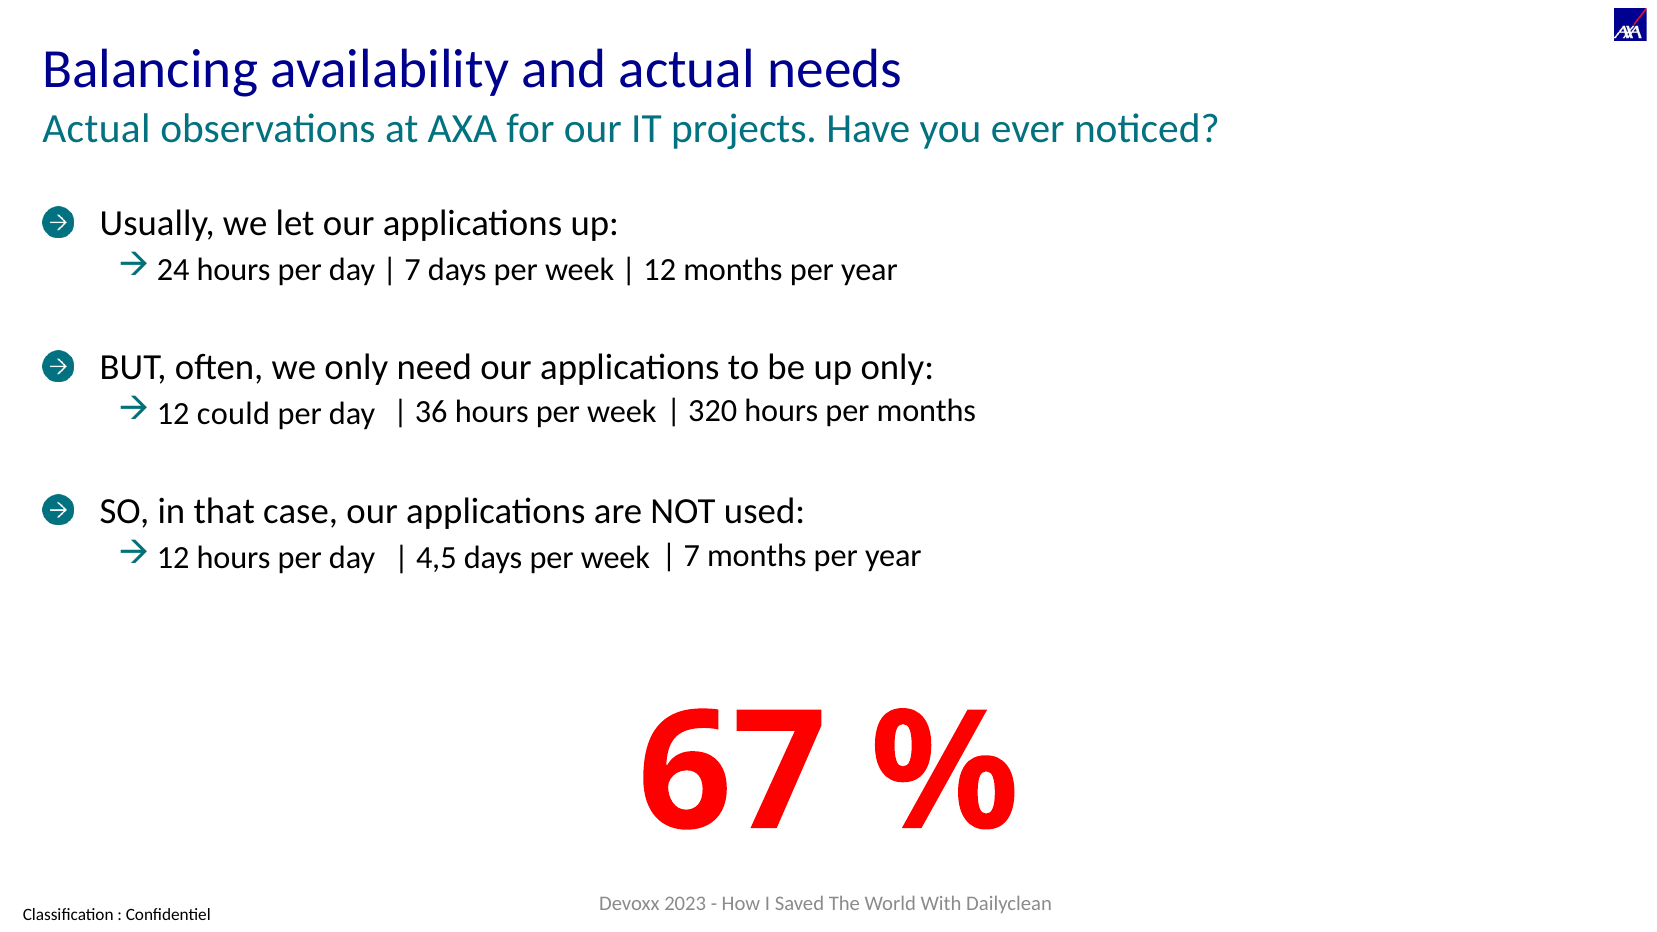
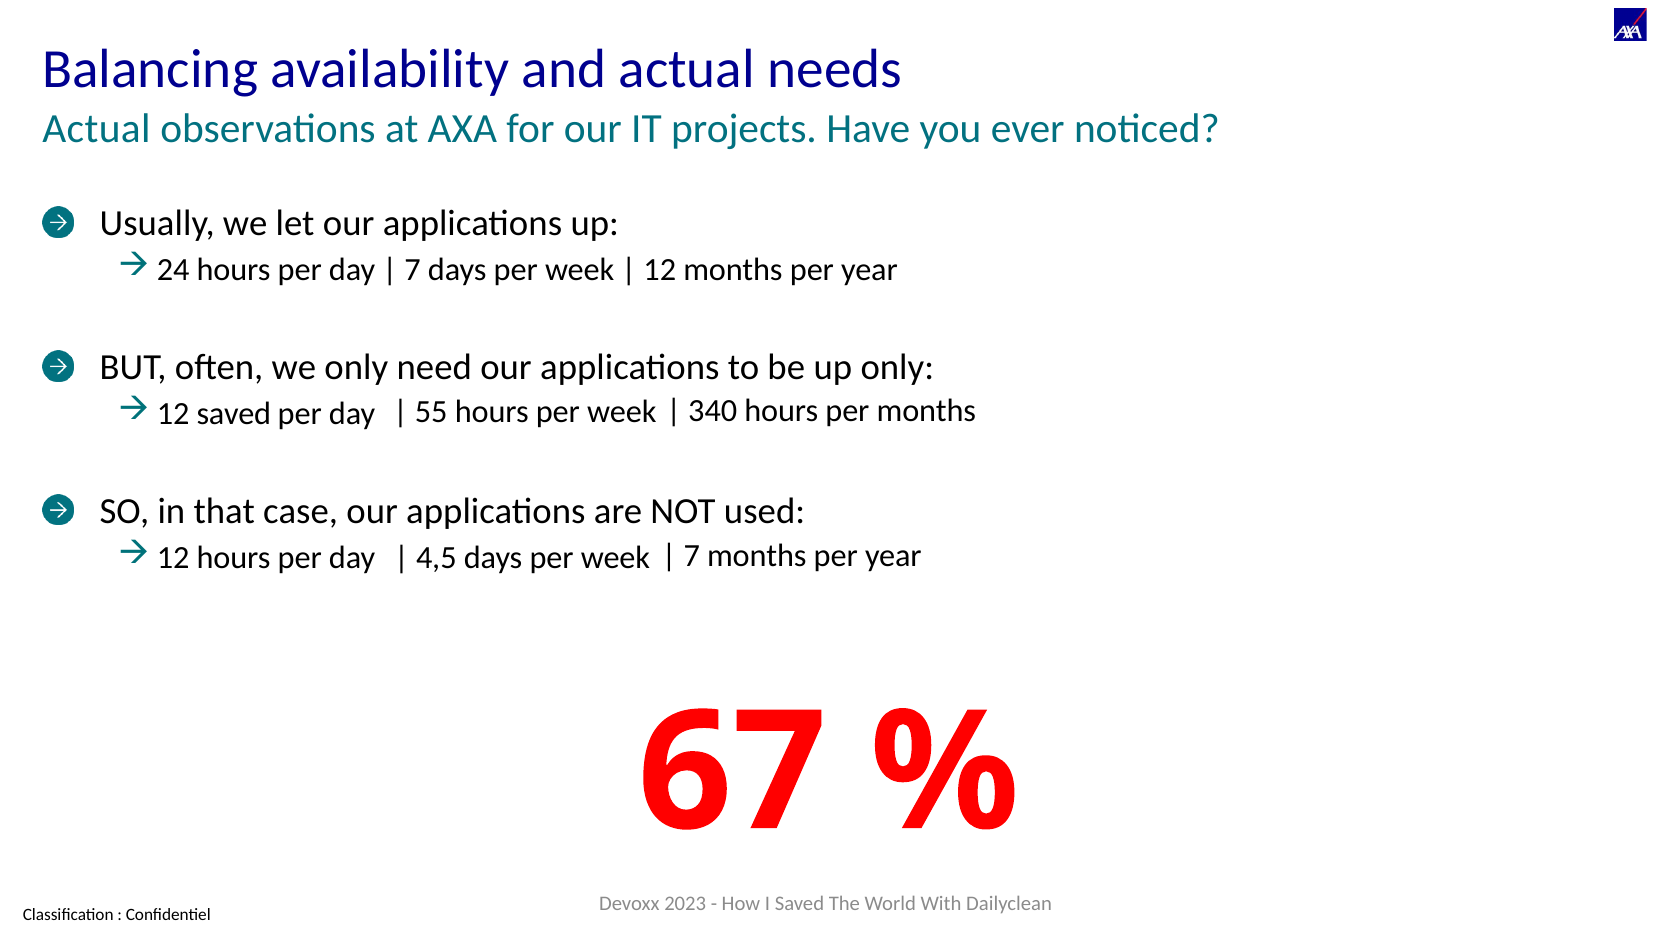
could at (233, 414): could -> saved
36: 36 -> 55
320: 320 -> 340
